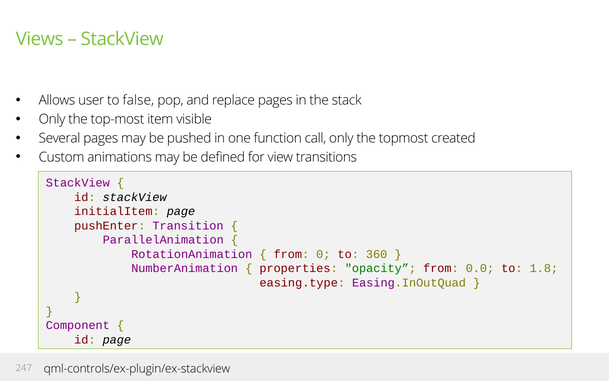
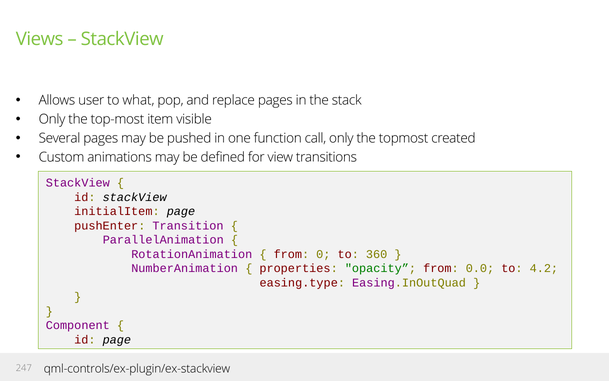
false: false -> what
1.8: 1.8 -> 4.2
